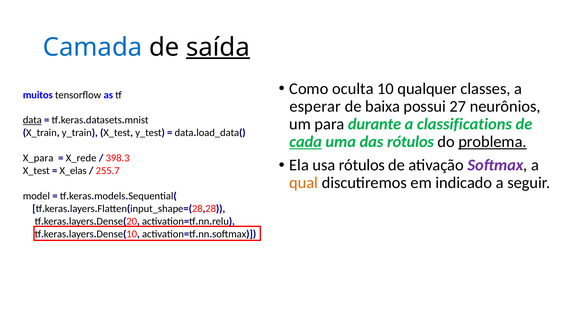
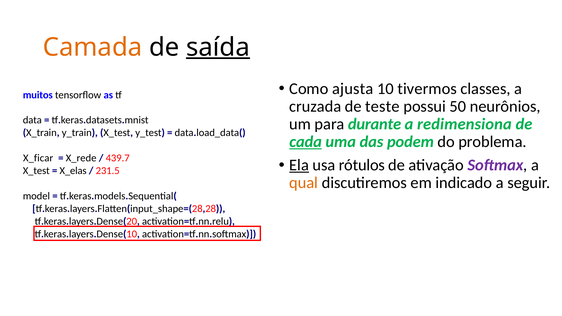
Camada colour: blue -> orange
oculta: oculta -> ajusta
qualquer: qualquer -> tivermos
esperar: esperar -> cruzada
baixa: baixa -> teste
27: 27 -> 50
data underline: present -> none
classifications: classifications -> redimensiona
das rótulos: rótulos -> podem
problema underline: present -> none
X_para: X_para -> X_ficar
398.3: 398.3 -> 439.7
Ela underline: none -> present
255.7: 255.7 -> 231.5
